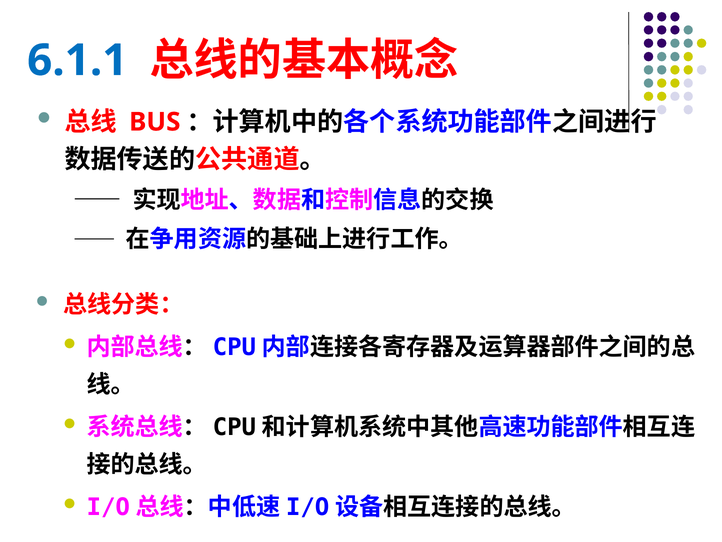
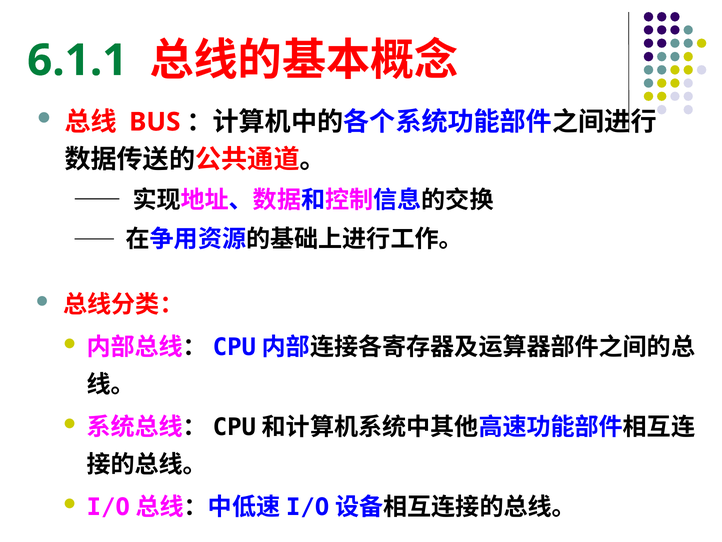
6.1.1 colour: blue -> green
